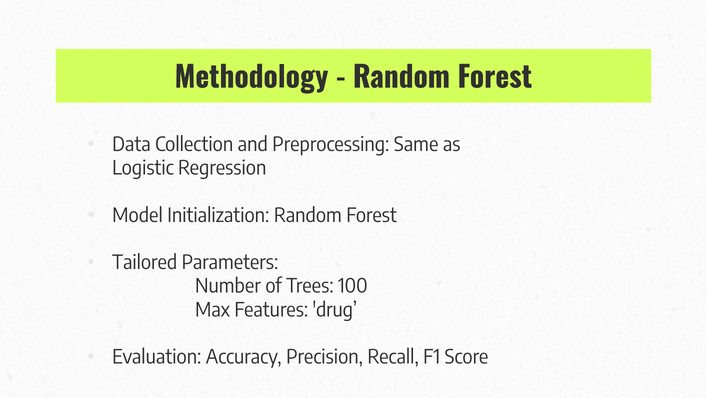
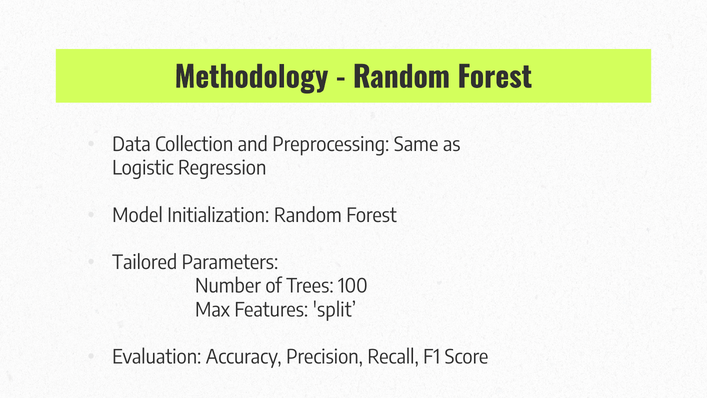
drug: drug -> split
